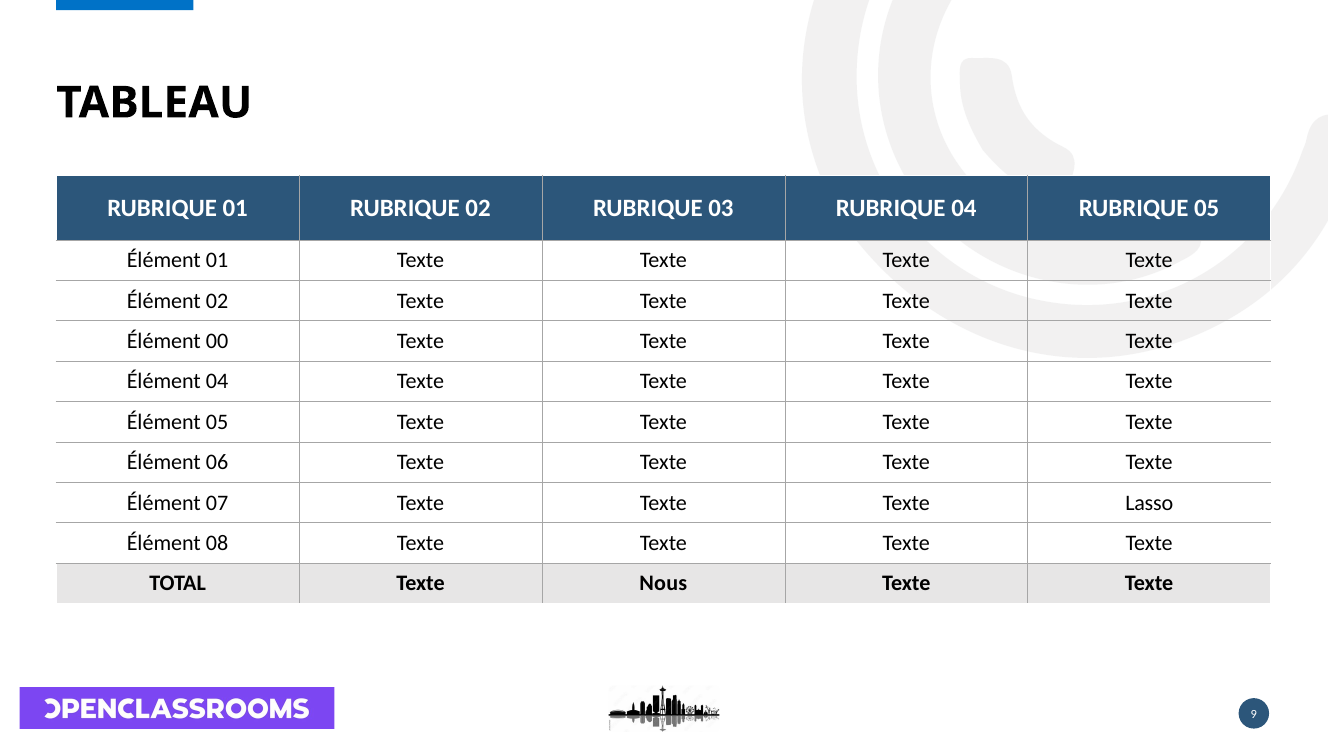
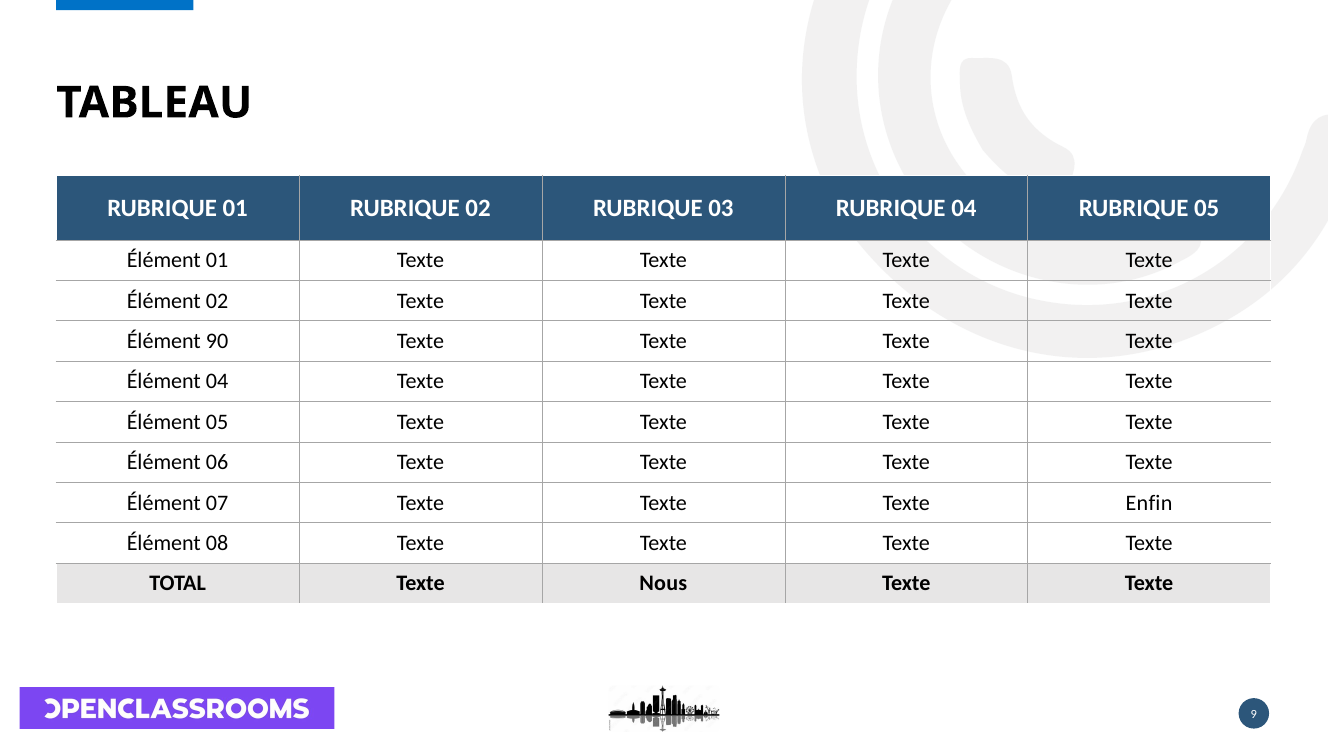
00: 00 -> 90
Lasso: Lasso -> Enfin
